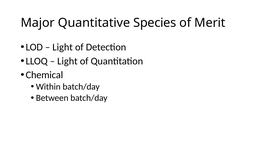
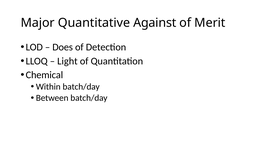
Species: Species -> Against
Light at (63, 47): Light -> Does
